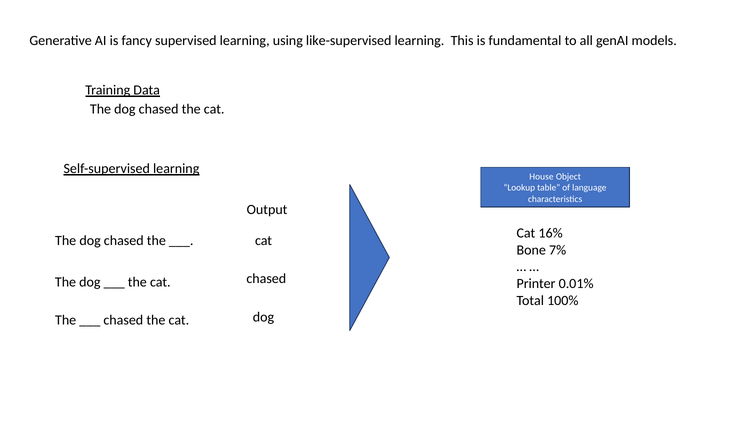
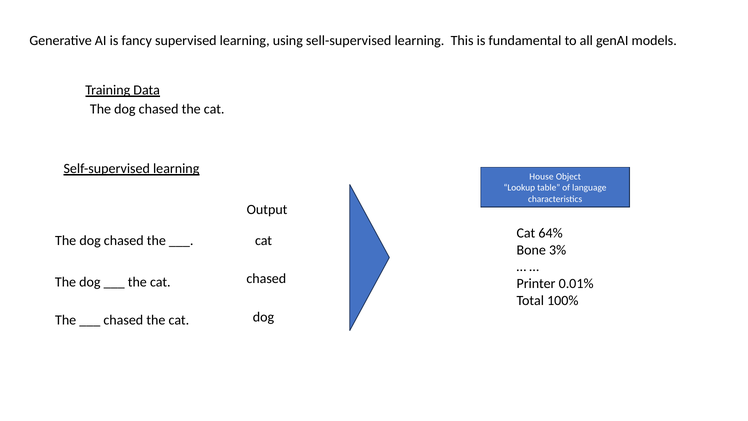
like-supervised: like-supervised -> sell-supervised
16%: 16% -> 64%
7%: 7% -> 3%
